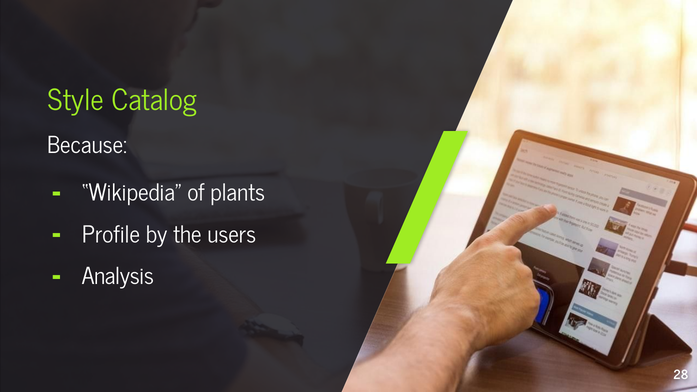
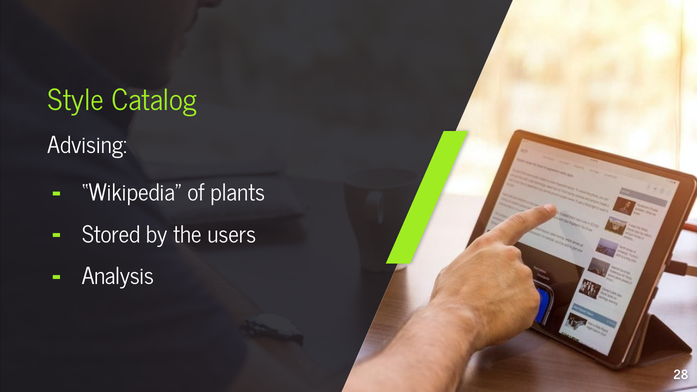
Because: Because -> Advising
Profile: Profile -> Stored
